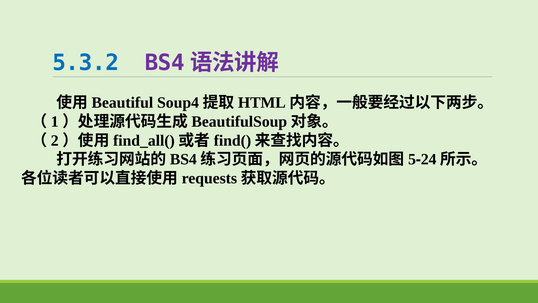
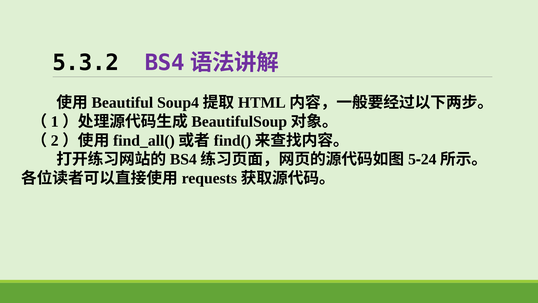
5.3.2 colour: blue -> black
